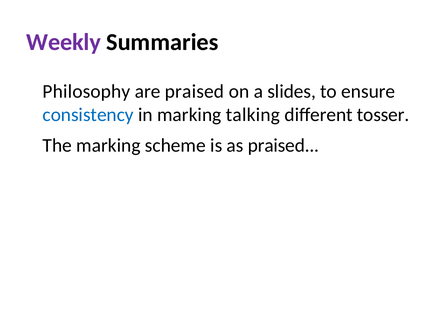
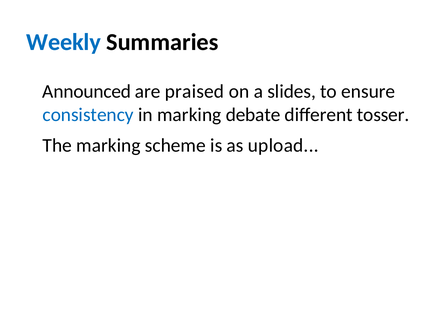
Weekly colour: purple -> blue
Philosophy: Philosophy -> Announced
talking: talking -> debate
as praised: praised -> upload
